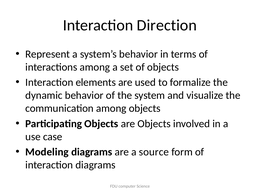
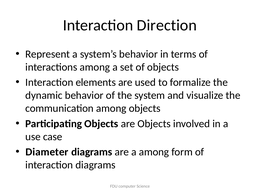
Modeling: Modeling -> Diameter
a source: source -> among
